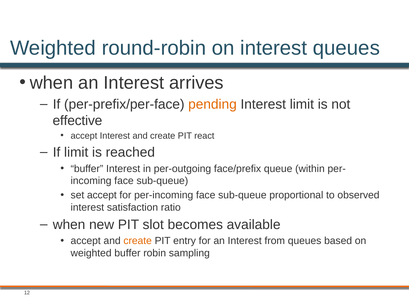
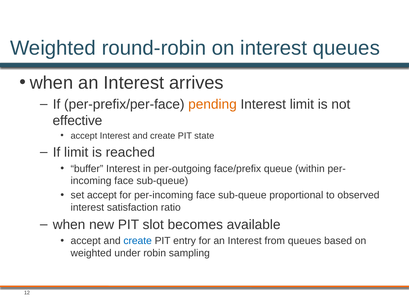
react: react -> state
create at (138, 241) colour: orange -> blue
weighted buffer: buffer -> under
